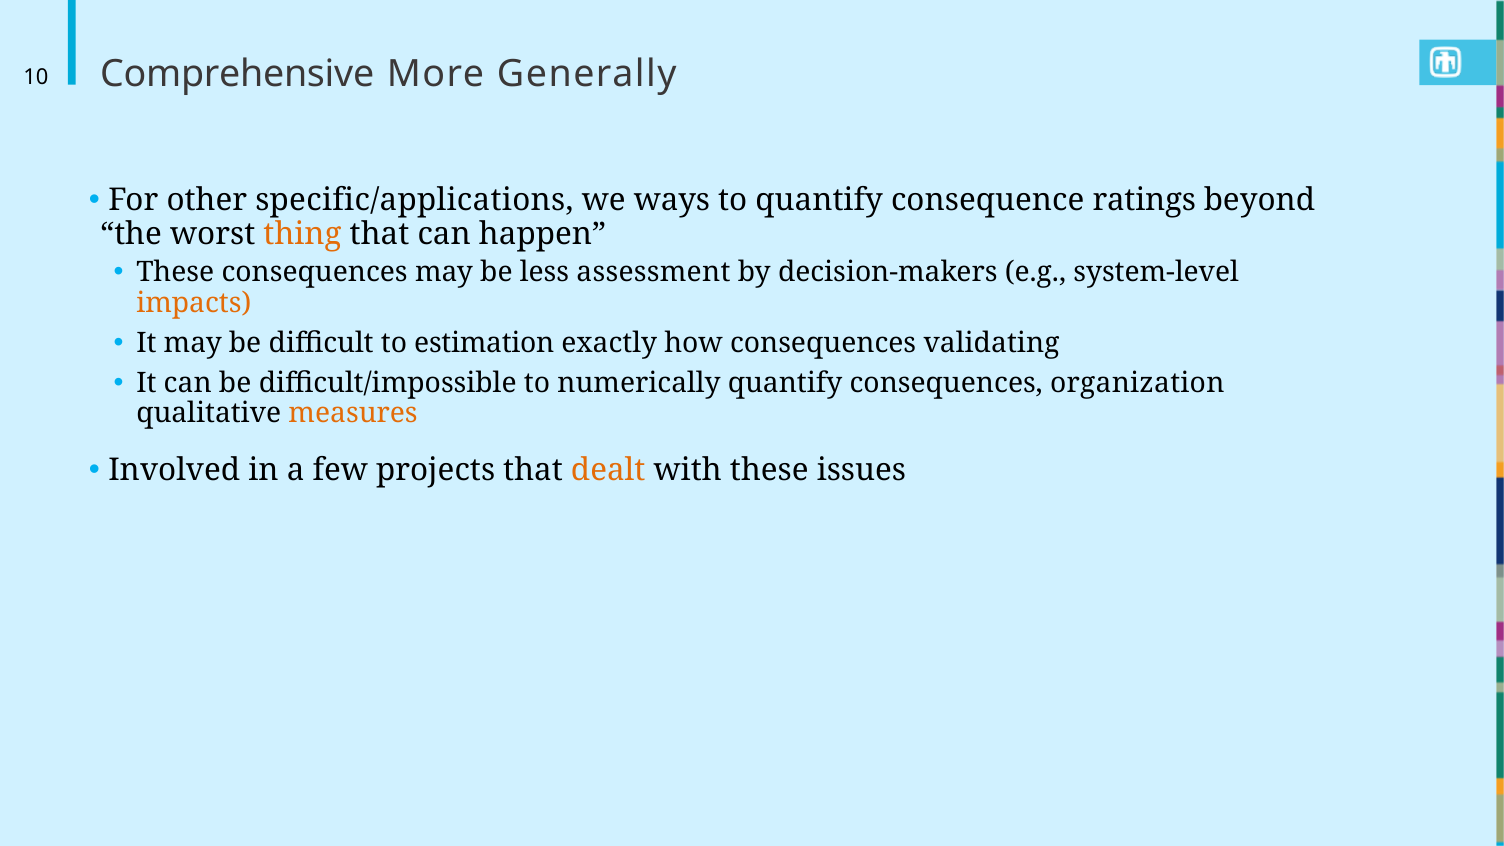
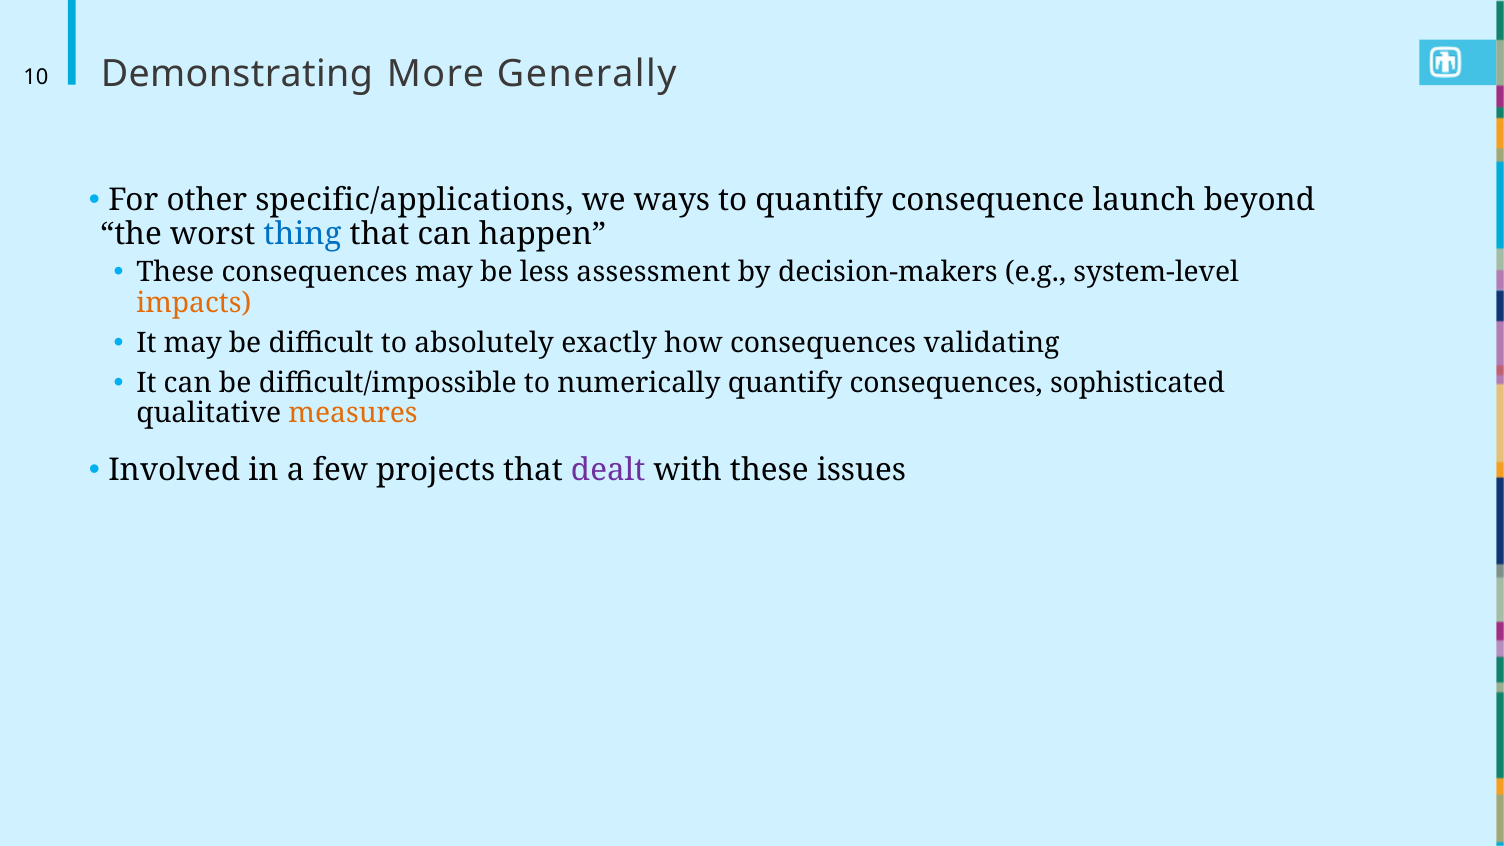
Comprehensive: Comprehensive -> Demonstrating
ratings: ratings -> launch
thing colour: orange -> blue
estimation: estimation -> absolutely
organization: organization -> sophisticated
dealt colour: orange -> purple
